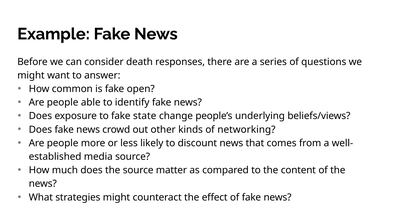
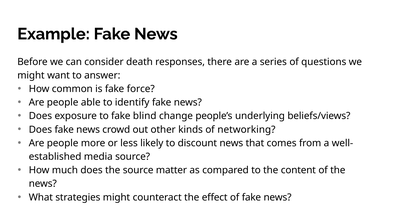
open: open -> force
state: state -> blind
